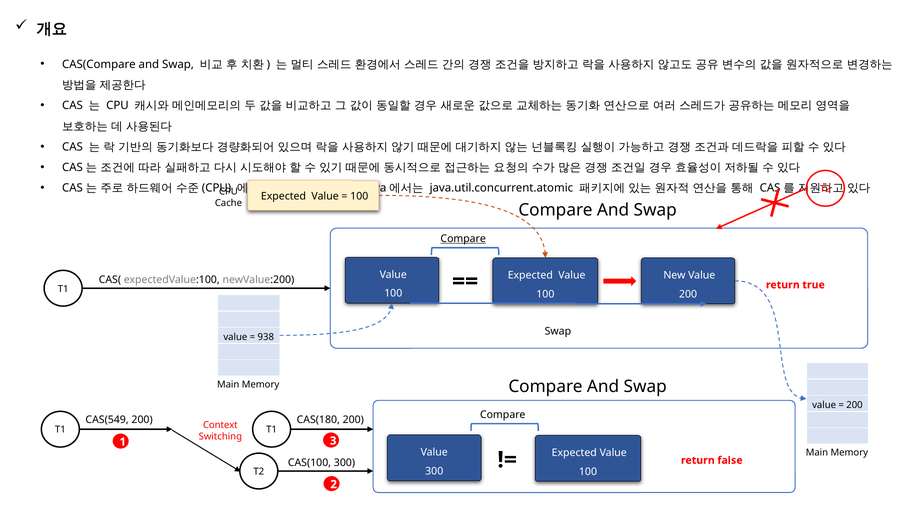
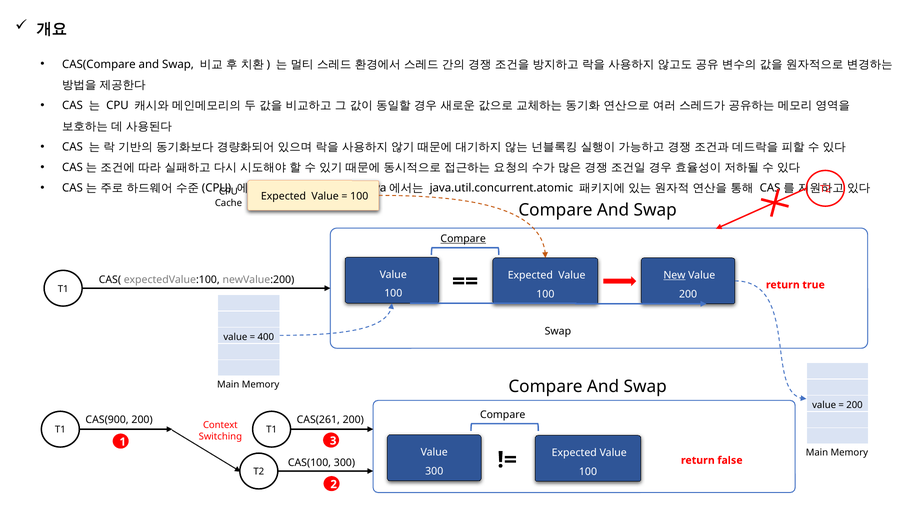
New underline: none -> present
938: 938 -> 400
CAS(549: CAS(549 -> CAS(900
CAS(180: CAS(180 -> CAS(261
